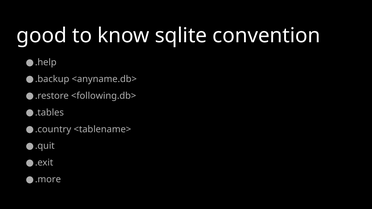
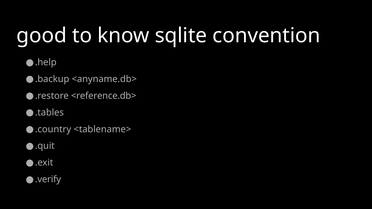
<following.db>: <following.db> -> <reference.db>
.more: .more -> .verify
